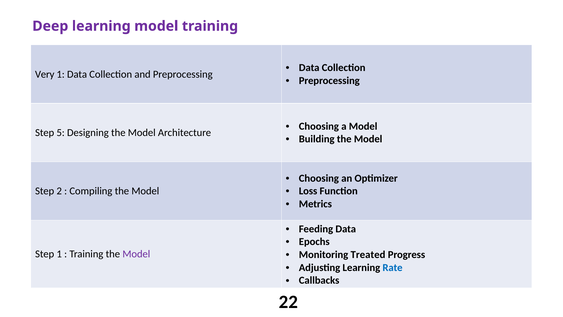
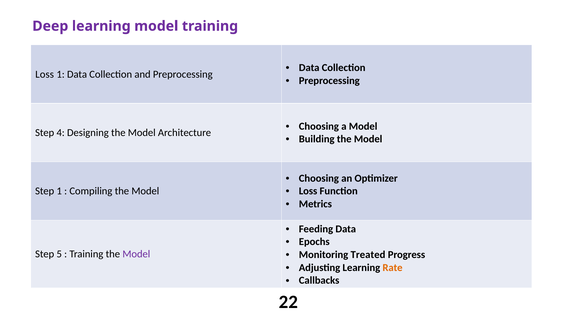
Very at (45, 74): Very -> Loss
5: 5 -> 4
Step 2: 2 -> 1
Step 1: 1 -> 5
Rate colour: blue -> orange
